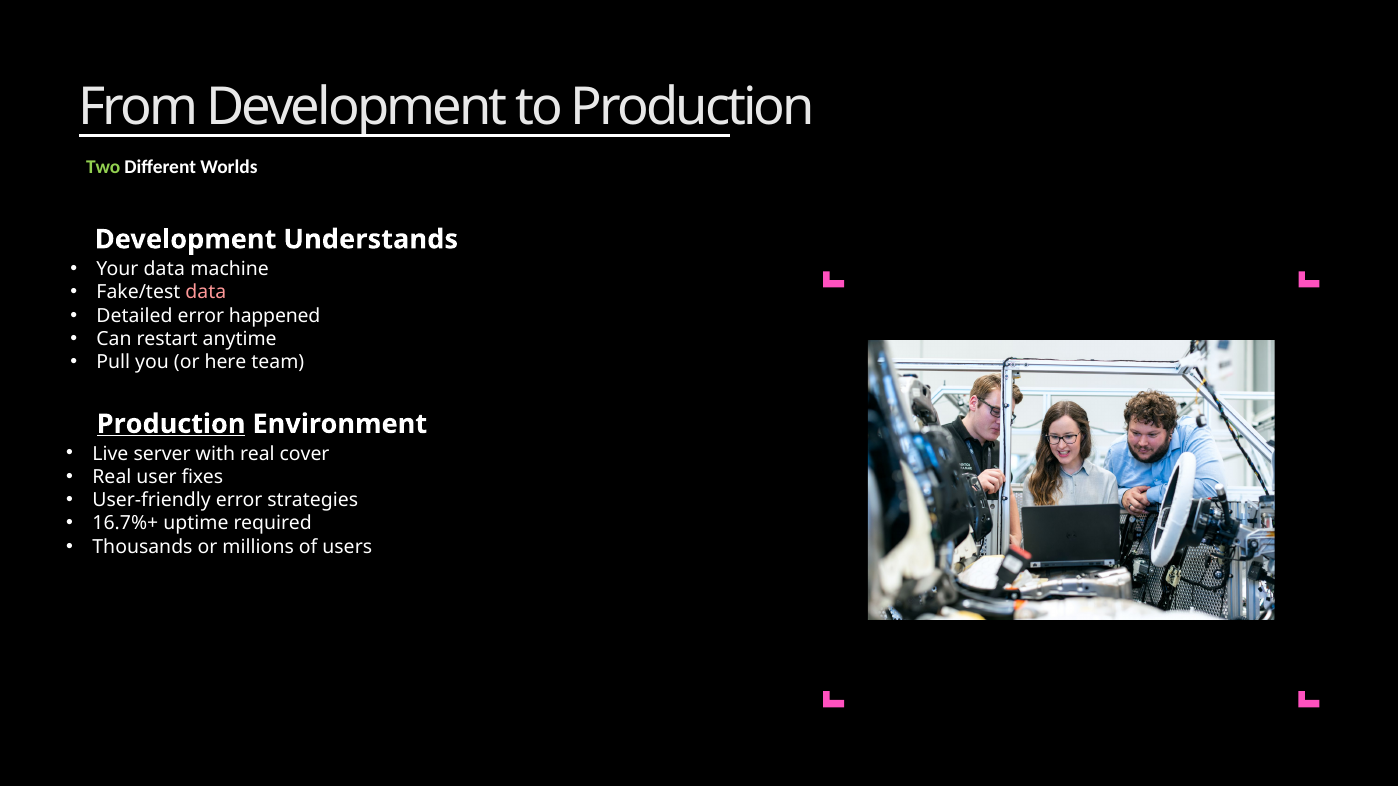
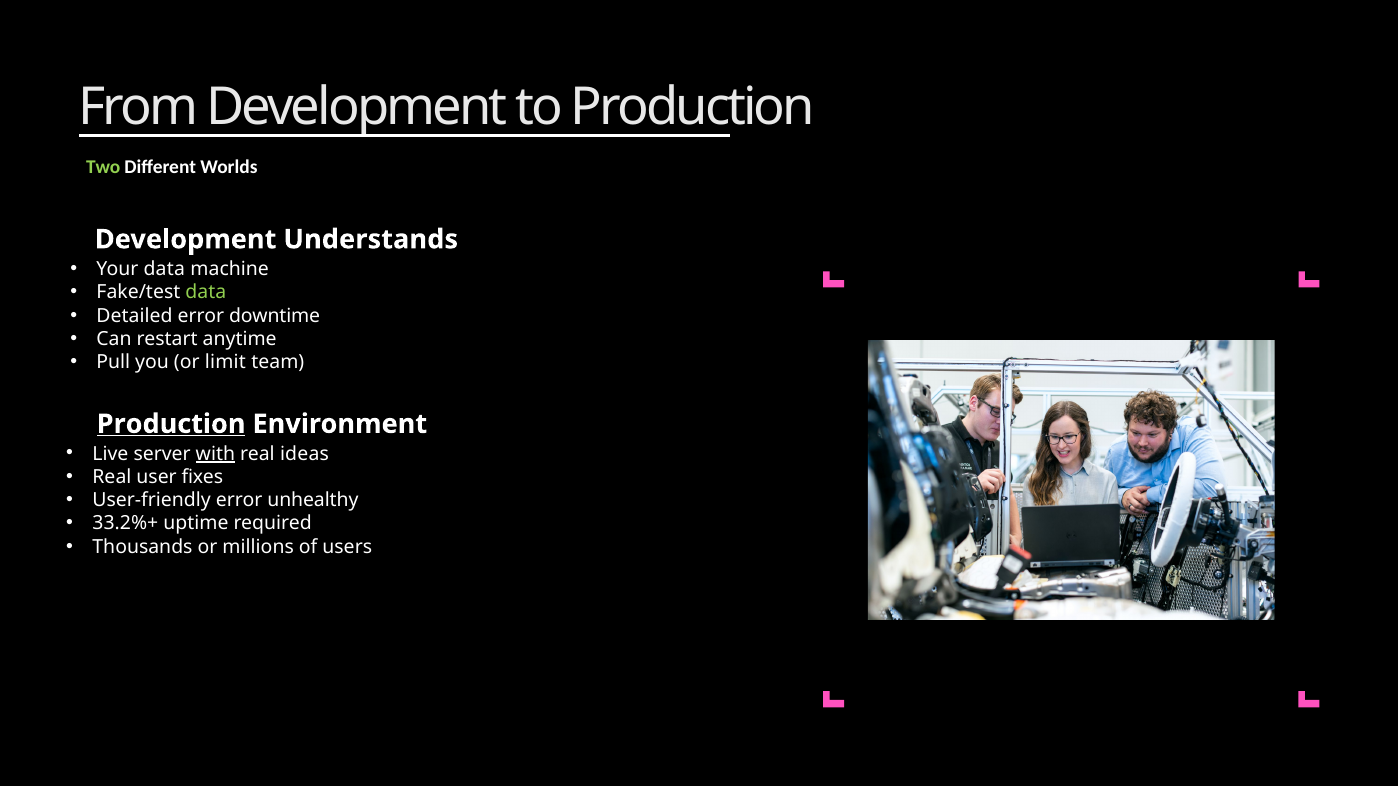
data at (206, 293) colour: pink -> light green
happened: happened -> downtime
here: here -> limit
with underline: none -> present
cover: cover -> ideas
strategies: strategies -> unhealthy
16.7%+: 16.7%+ -> 33.2%+
